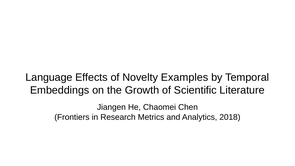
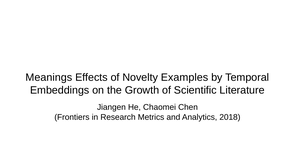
Language: Language -> Meanings
